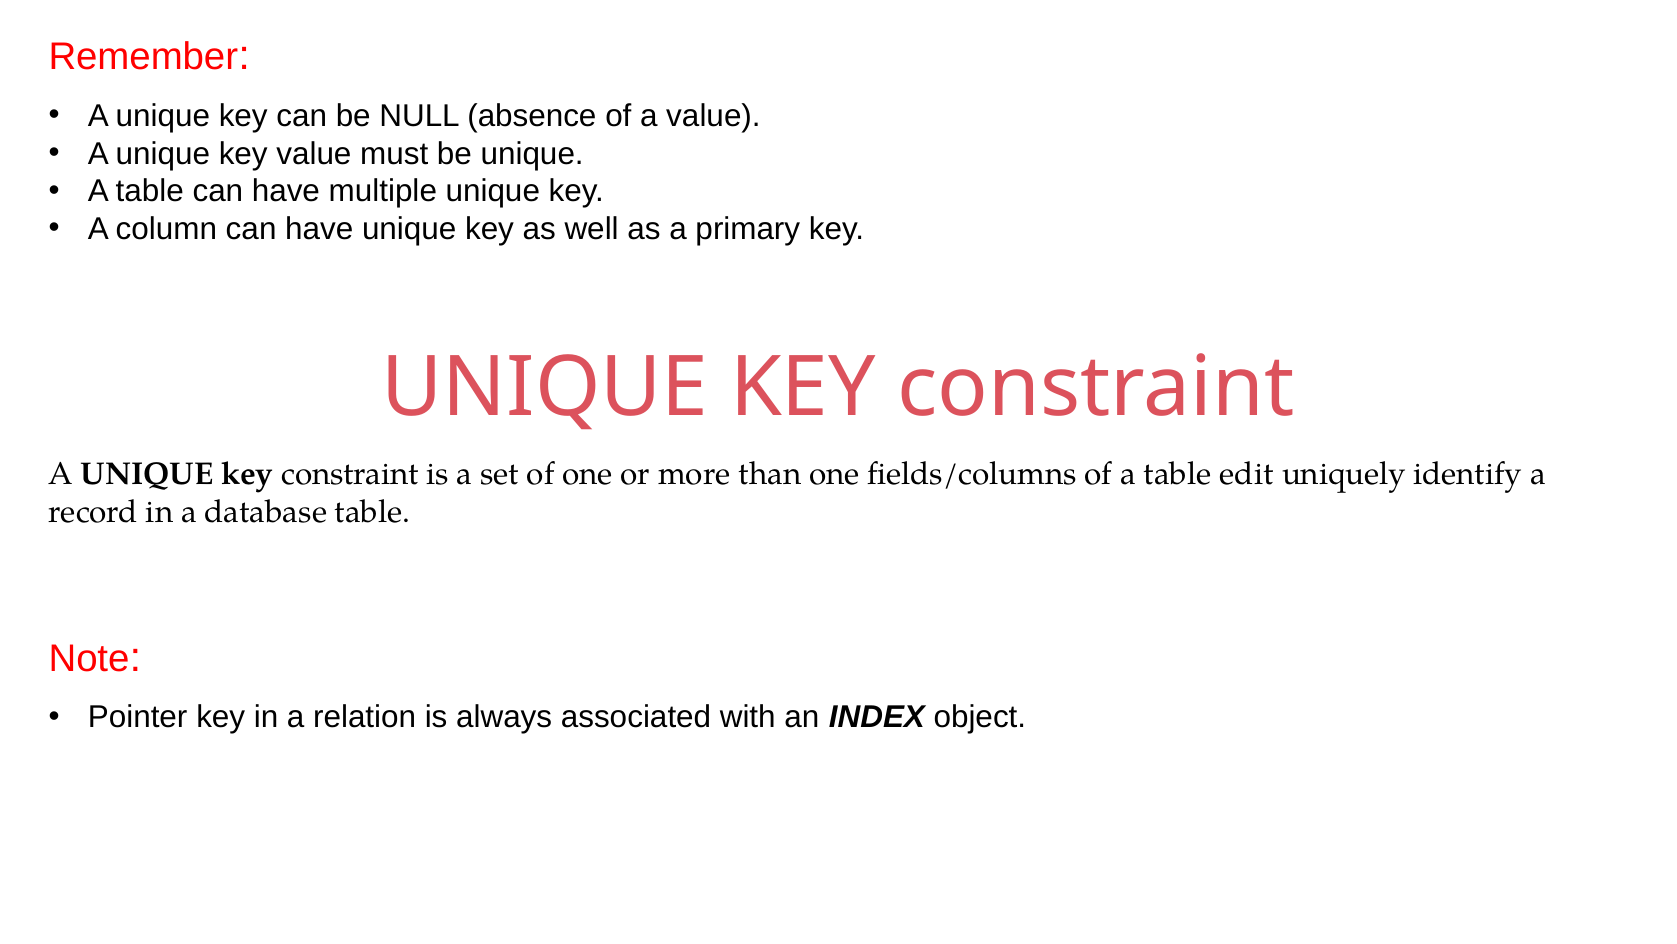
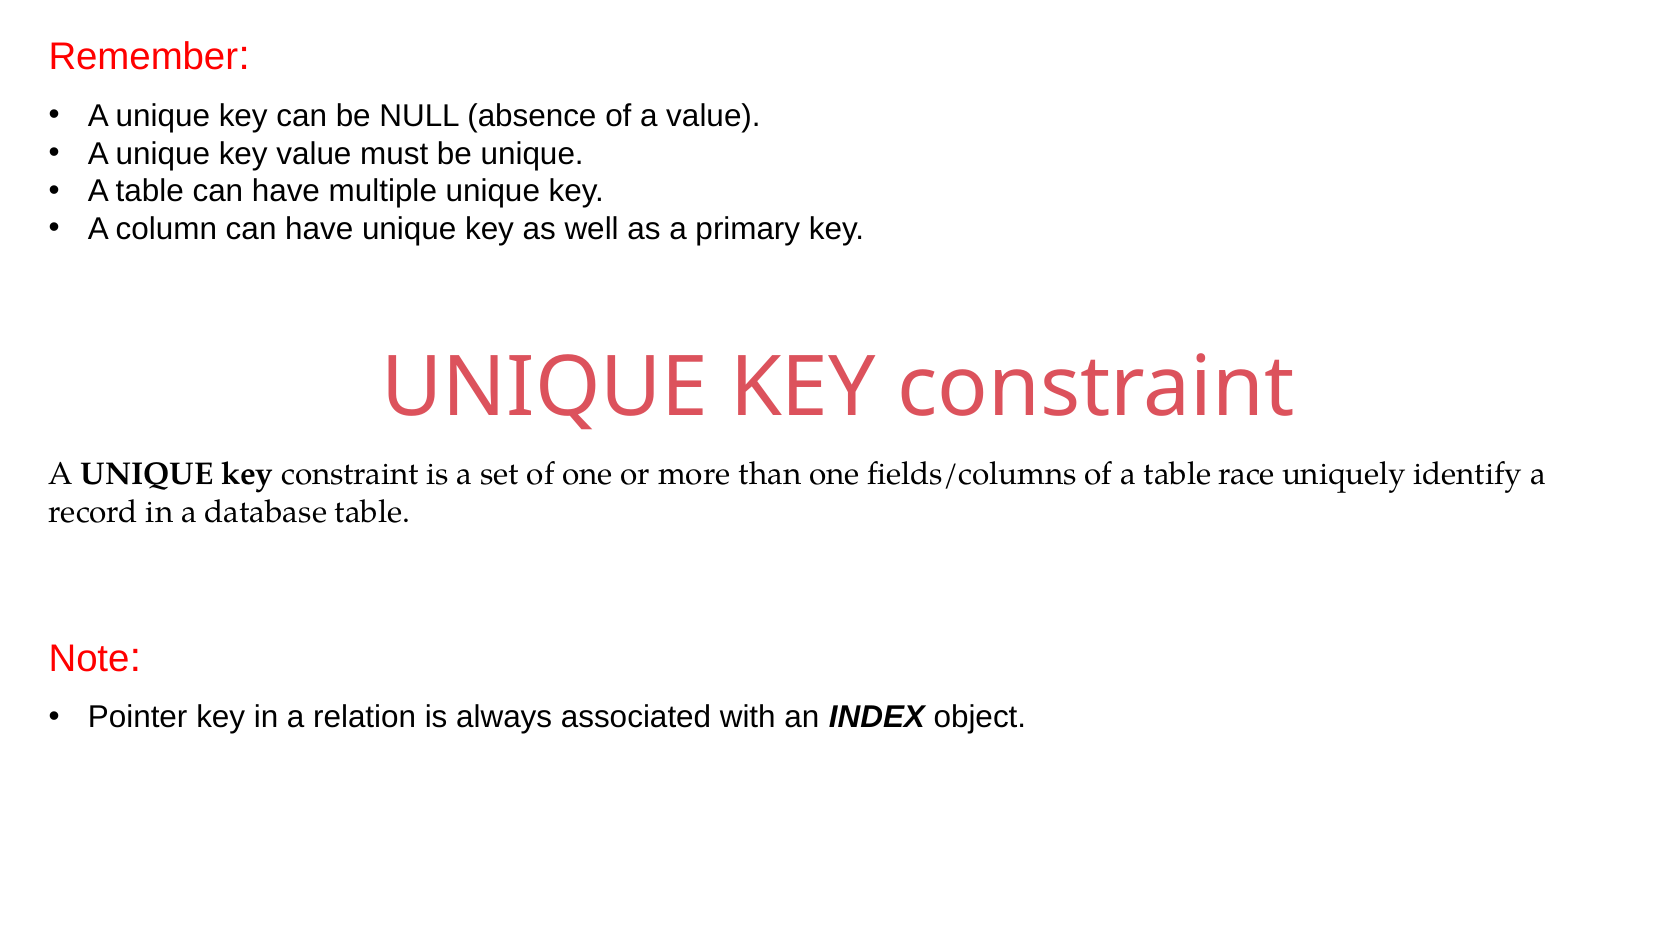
edit: edit -> race
